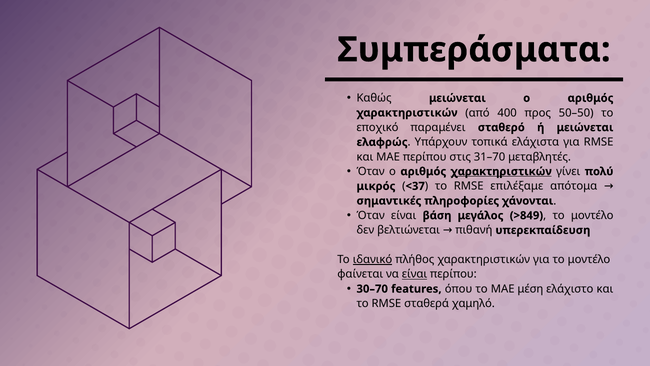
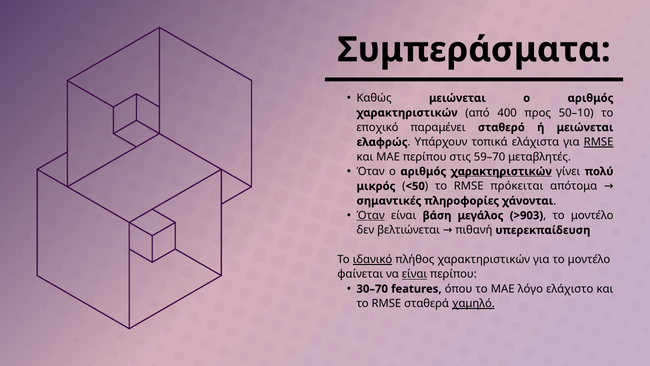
50–50: 50–50 -> 50–10
RMSE at (599, 142) underline: none -> present
31–70: 31–70 -> 59–70
<37: <37 -> <50
επιλέξαμε: επιλέξαμε -> πρόκειται
Όταν at (371, 215) underline: none -> present
>849: >849 -> >903
μέση: μέση -> λόγο
χαμηλό underline: none -> present
